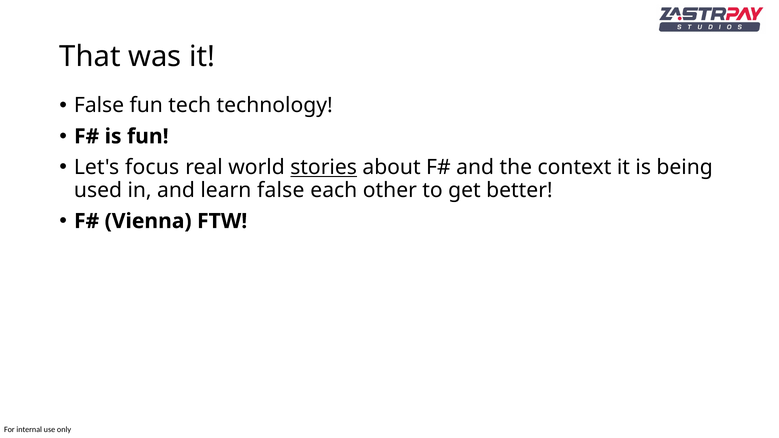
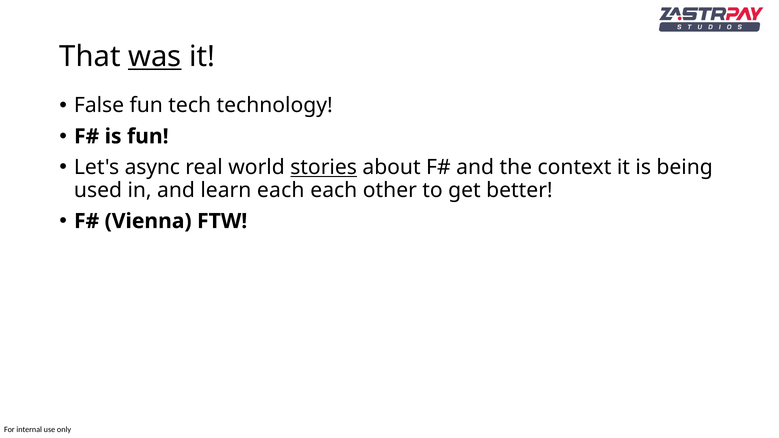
was underline: none -> present
focus: focus -> async
learn false: false -> each
